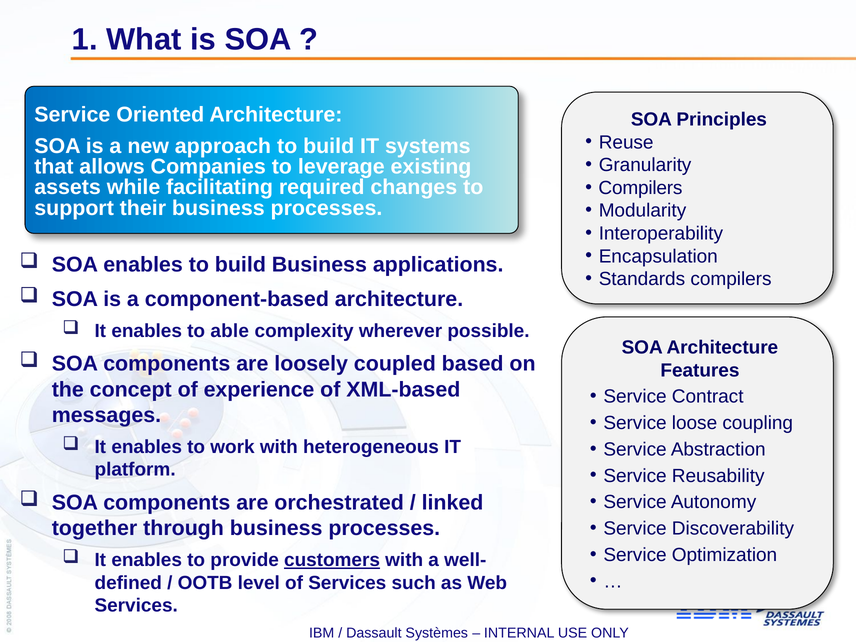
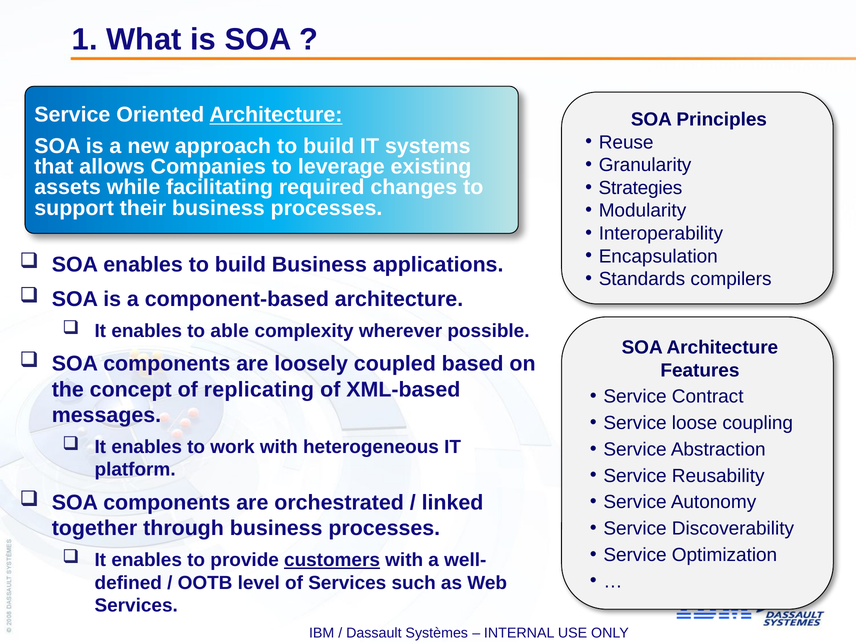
Architecture at (276, 115) underline: none -> present
Compilers at (640, 188): Compilers -> Strategies
experience: experience -> replicating
